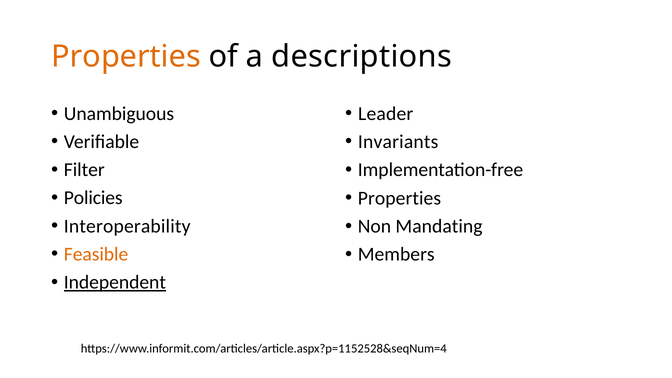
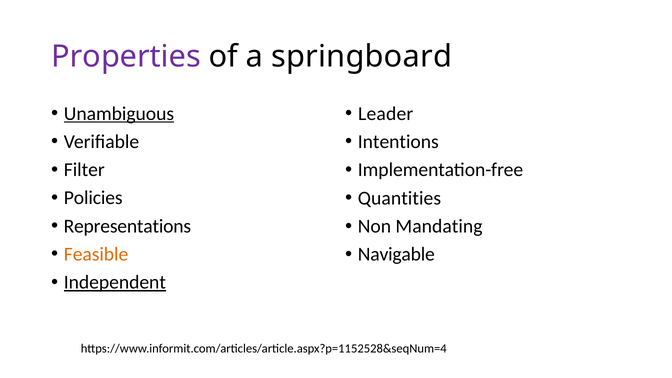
Properties at (126, 56) colour: orange -> purple
descriptions: descriptions -> springboard
Unambiguous underline: none -> present
Invariants: Invariants -> Intentions
Properties at (399, 198): Properties -> Quantities
Interoperability: Interoperability -> Representations
Members: Members -> Navigable
